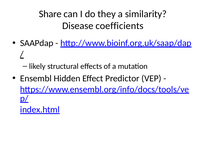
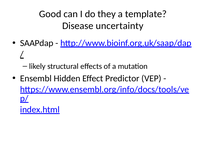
Share: Share -> Good
similarity: similarity -> template
coefficients: coefficients -> uncertainty
